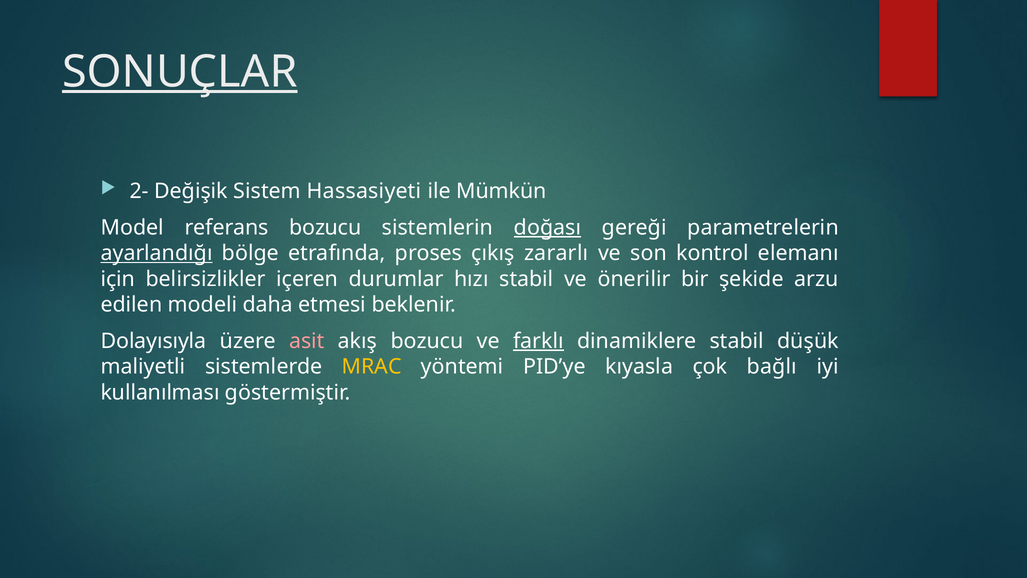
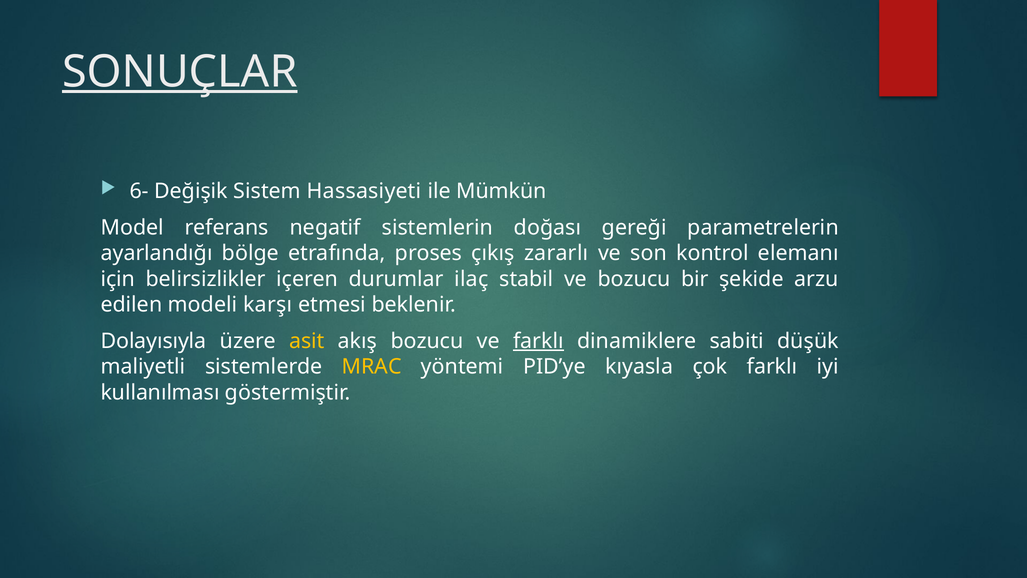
2-: 2- -> 6-
referans bozucu: bozucu -> negatif
doğası underline: present -> none
ayarlandığı underline: present -> none
hızı: hızı -> ilaç
ve önerilir: önerilir -> bozucu
daha: daha -> karşı
asit colour: pink -> yellow
dinamiklere stabil: stabil -> sabiti
çok bağlı: bağlı -> farklı
